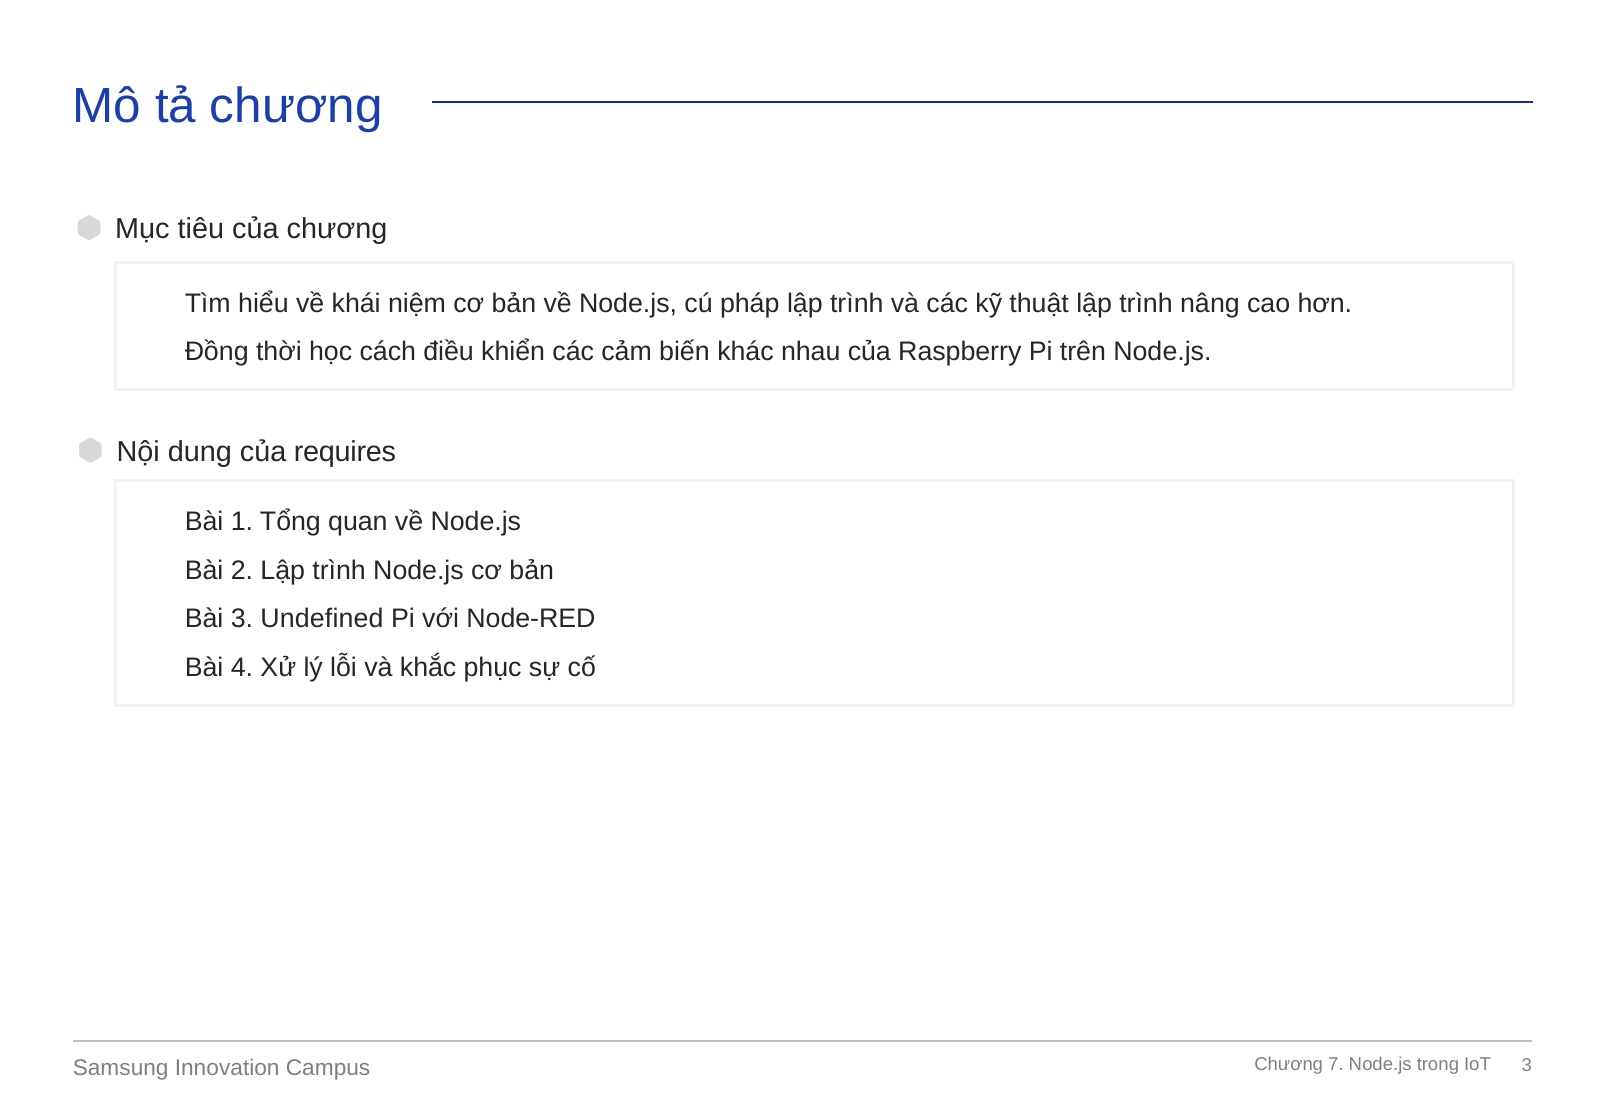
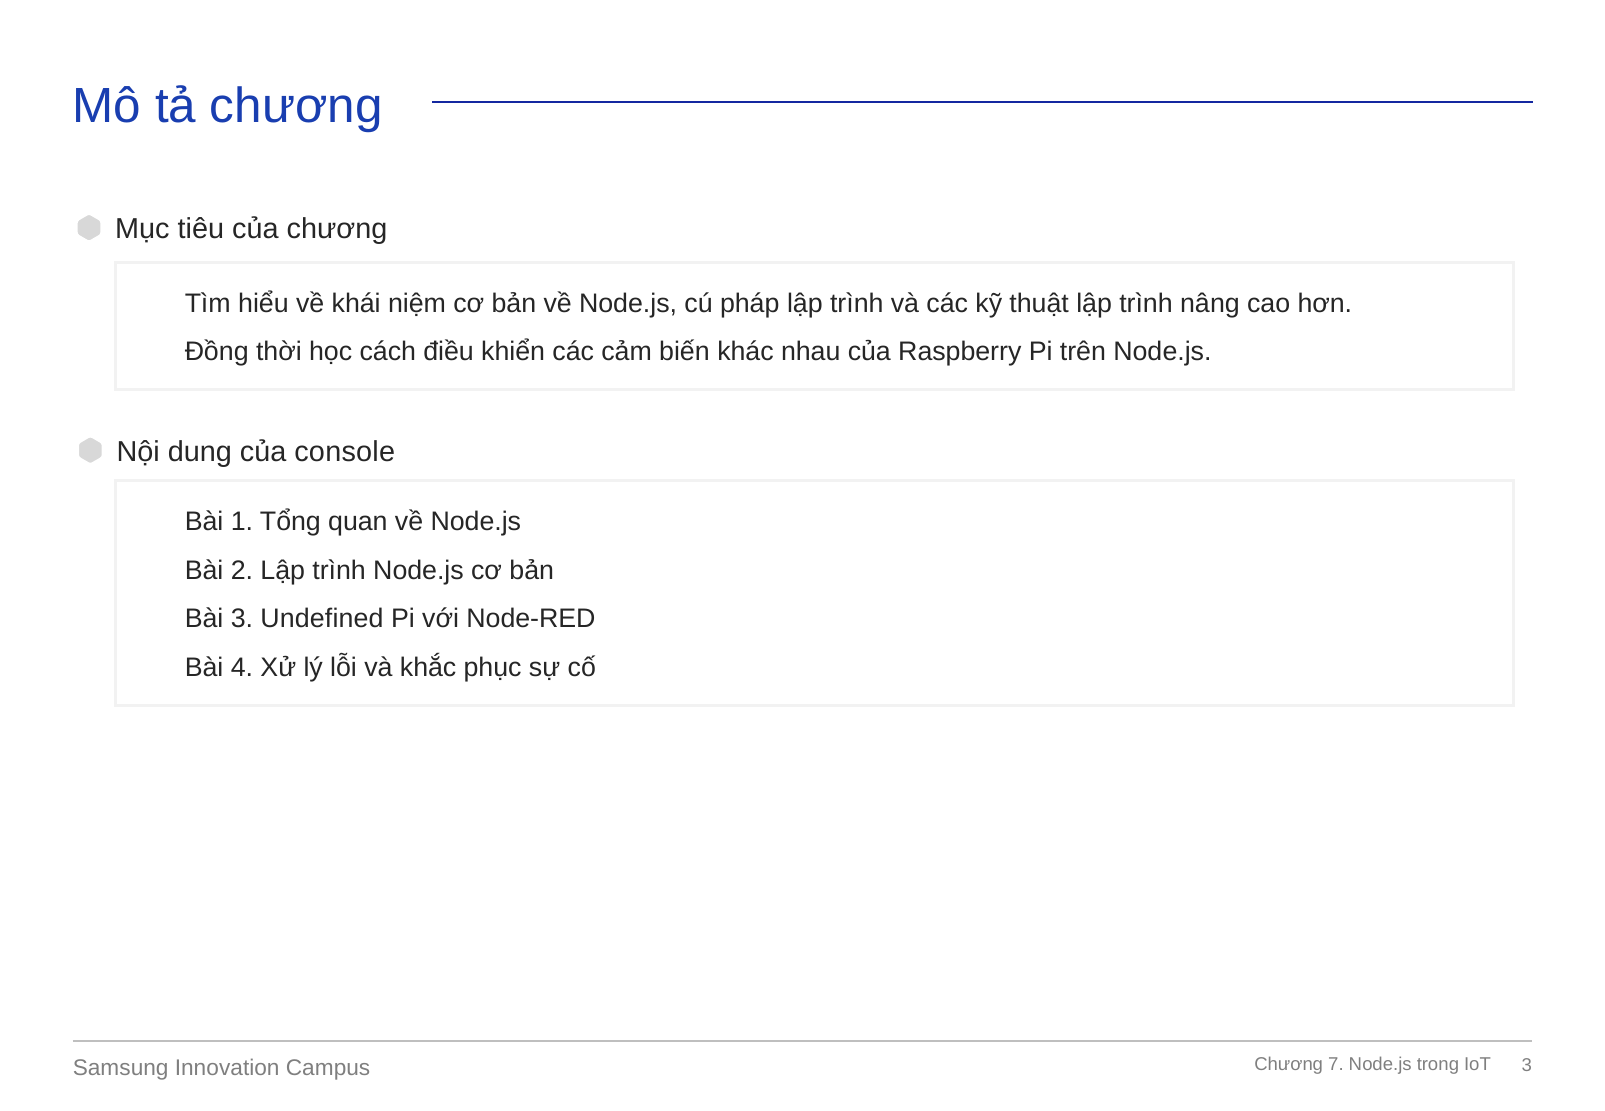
requires: requires -> console
